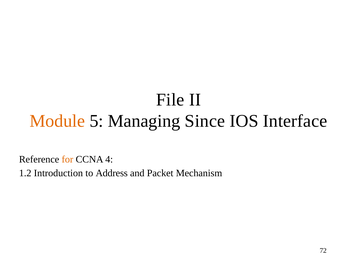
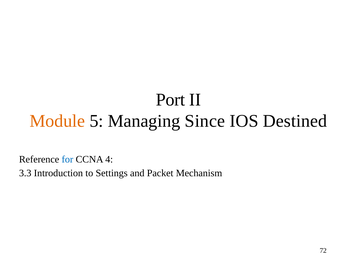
File: File -> Port
Interface: Interface -> Destined
for colour: orange -> blue
1.2: 1.2 -> 3.3
Address: Address -> Settings
